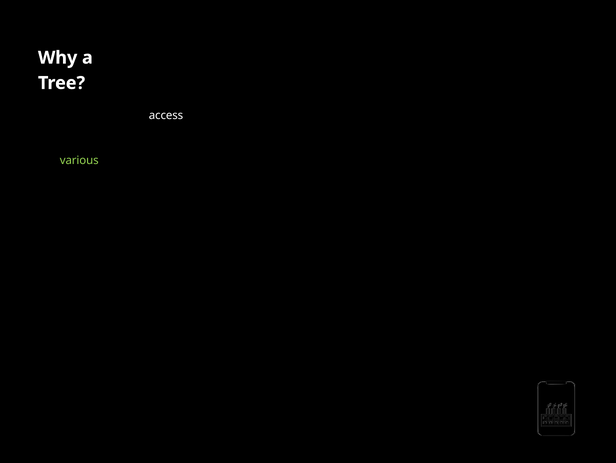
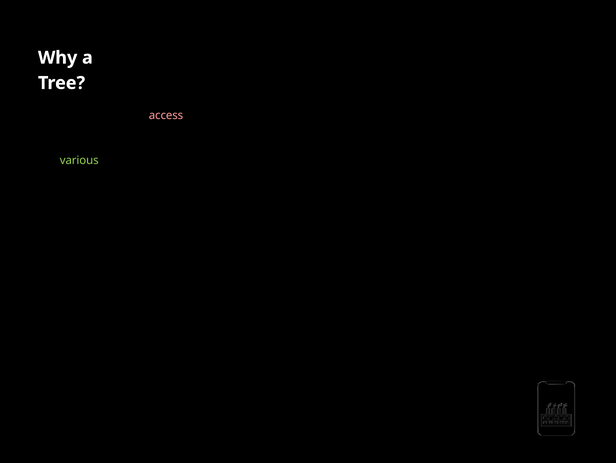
access colour: white -> pink
